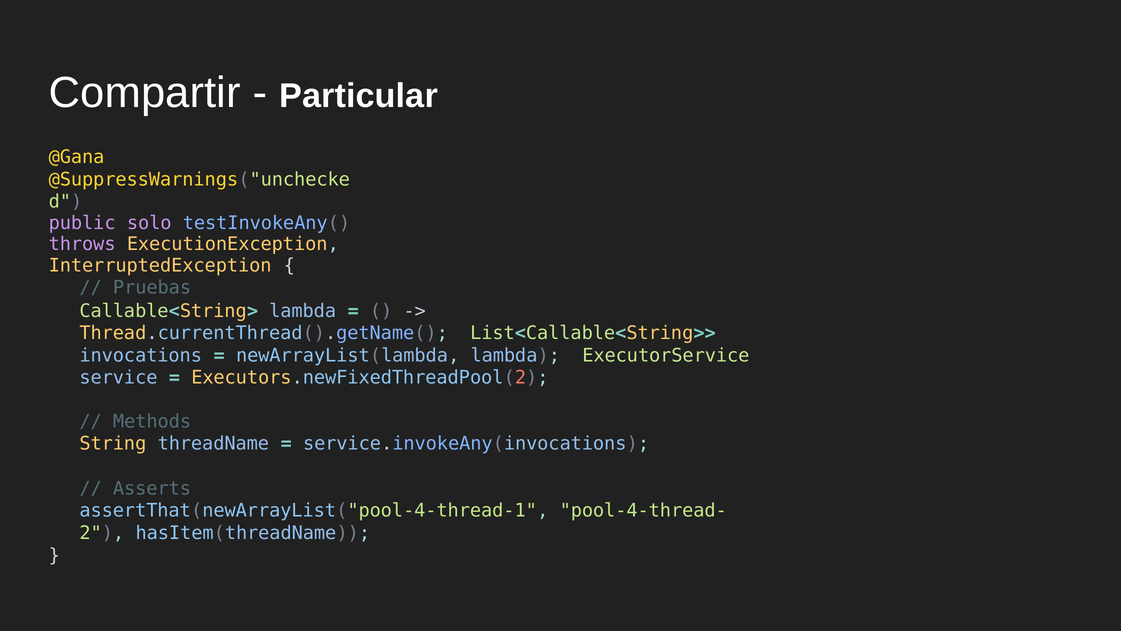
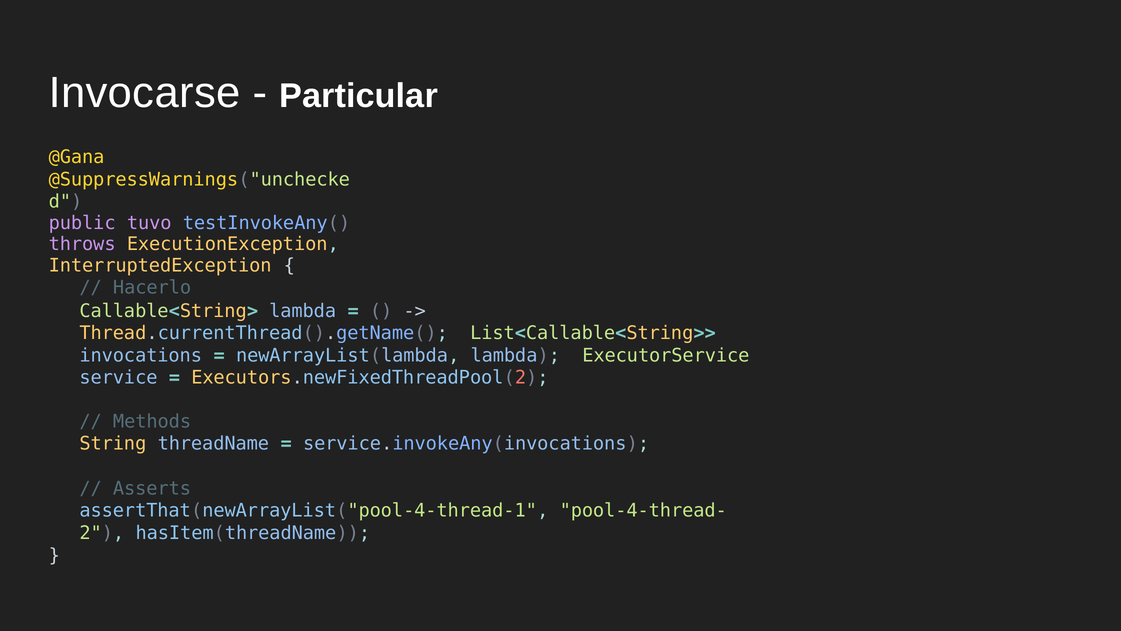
Compartir: Compartir -> Invocarse
solo: solo -> tuvo
Pruebas: Pruebas -> Hacerlo
